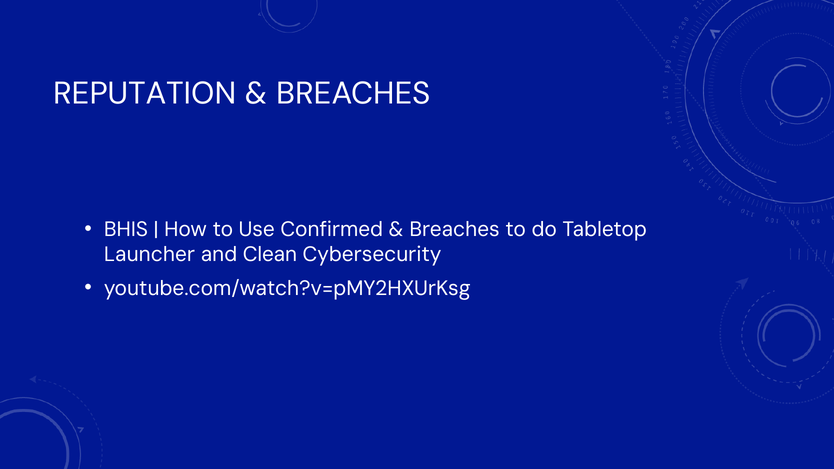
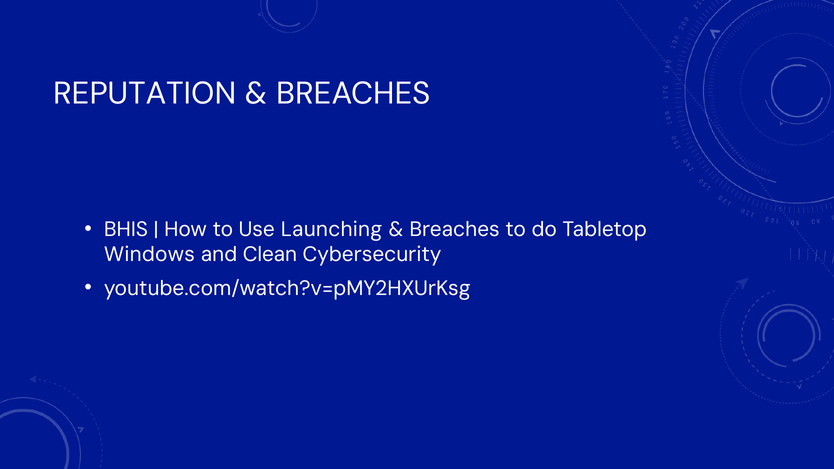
Confirmed: Confirmed -> Launching
Launcher: Launcher -> Windows
